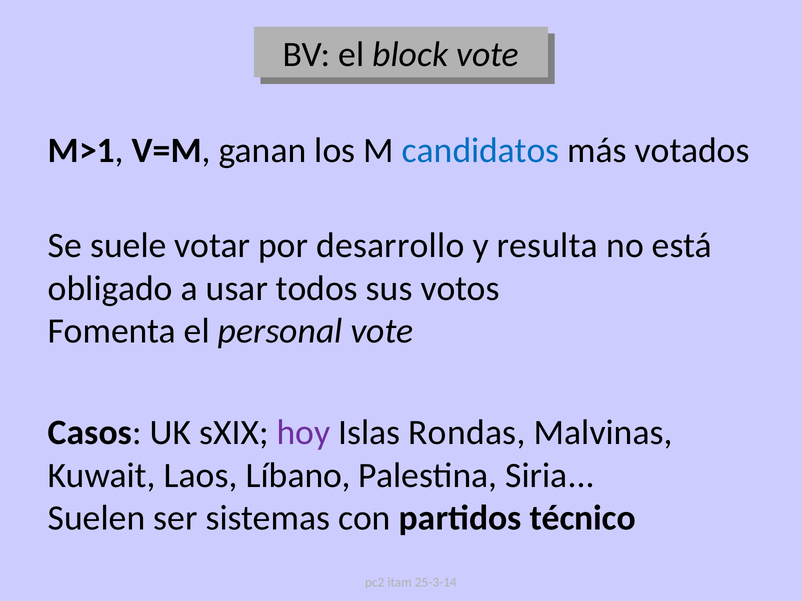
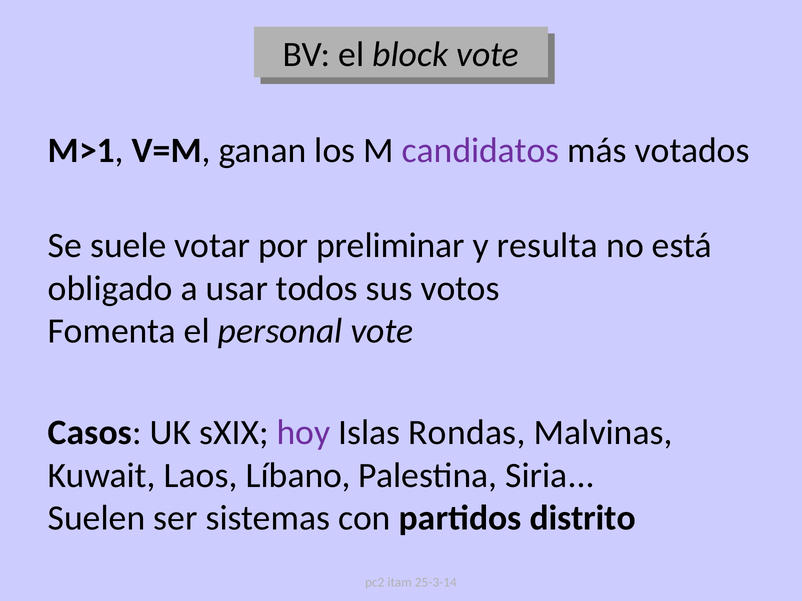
candidatos colour: blue -> purple
desarrollo: desarrollo -> preliminar
técnico: técnico -> distrito
